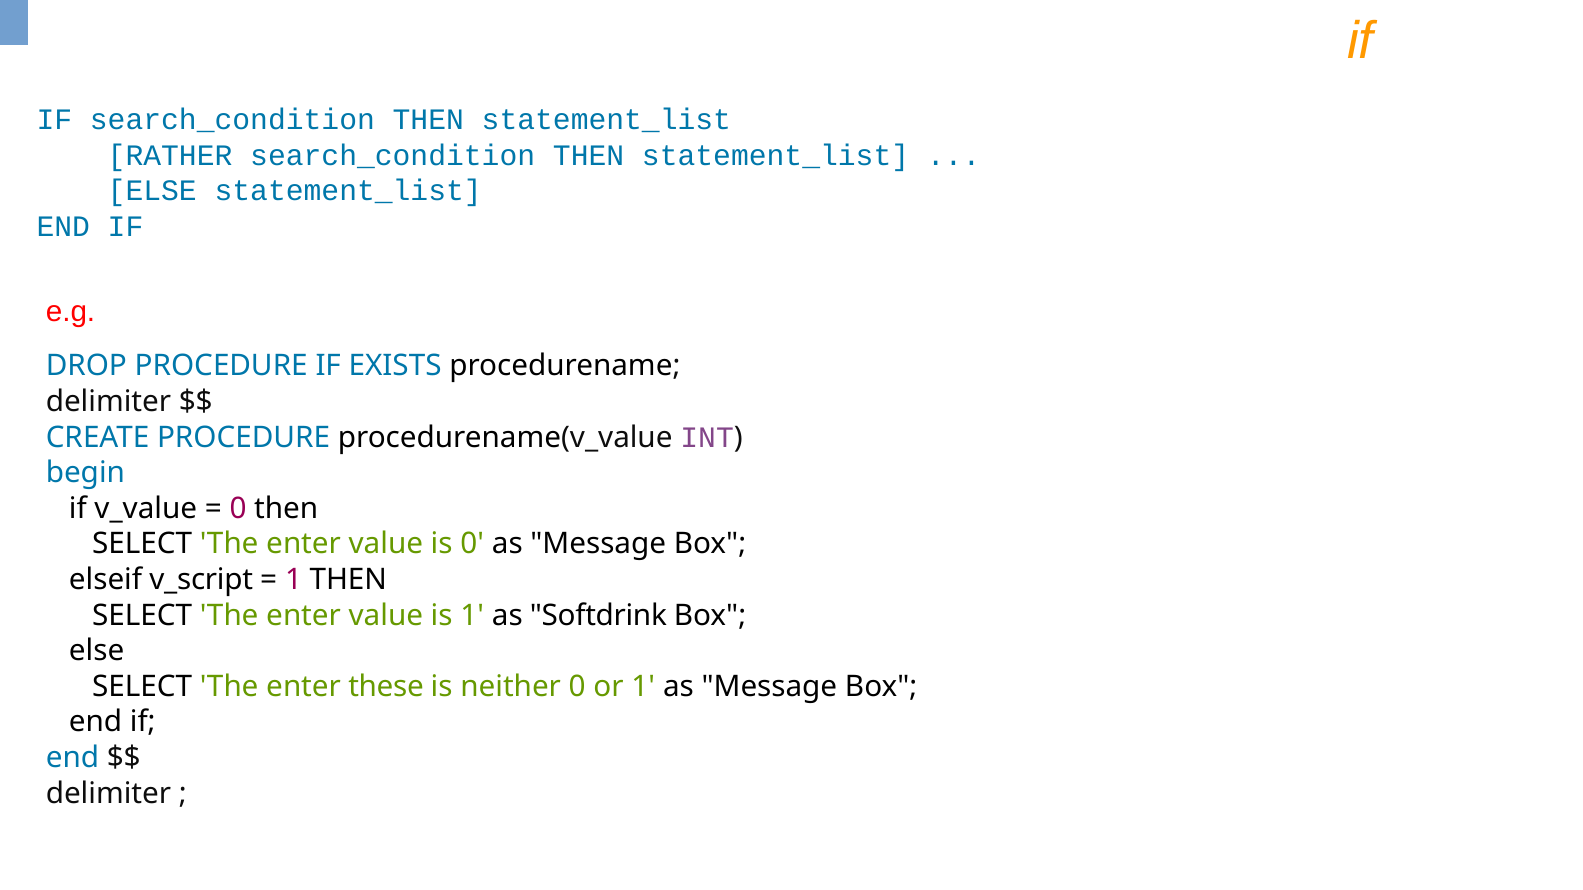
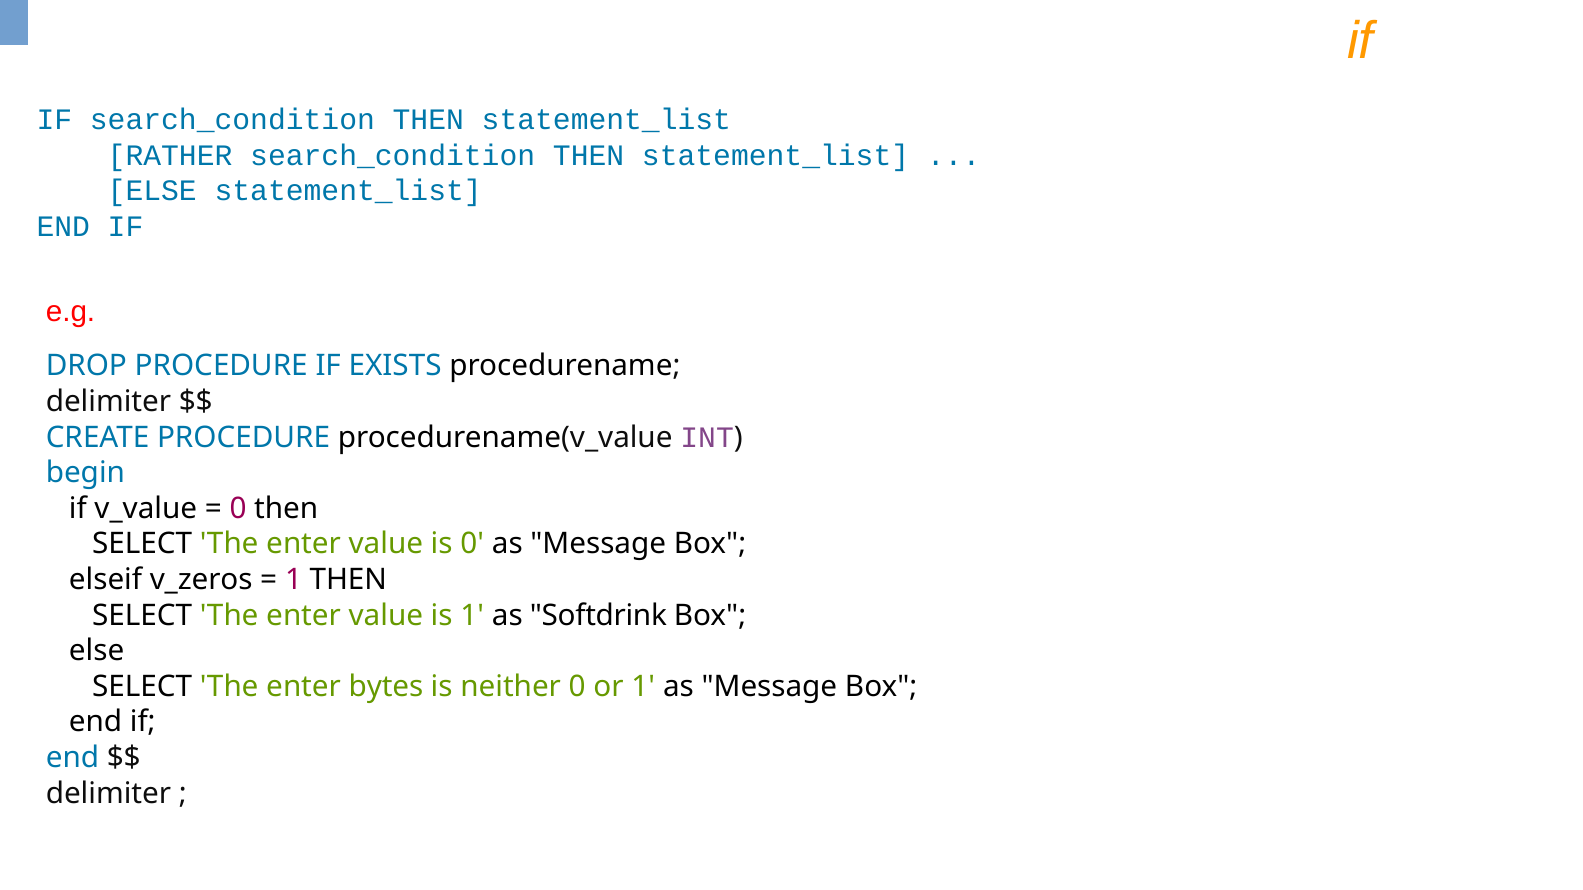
v_script: v_script -> v_zeros
these: these -> bytes
